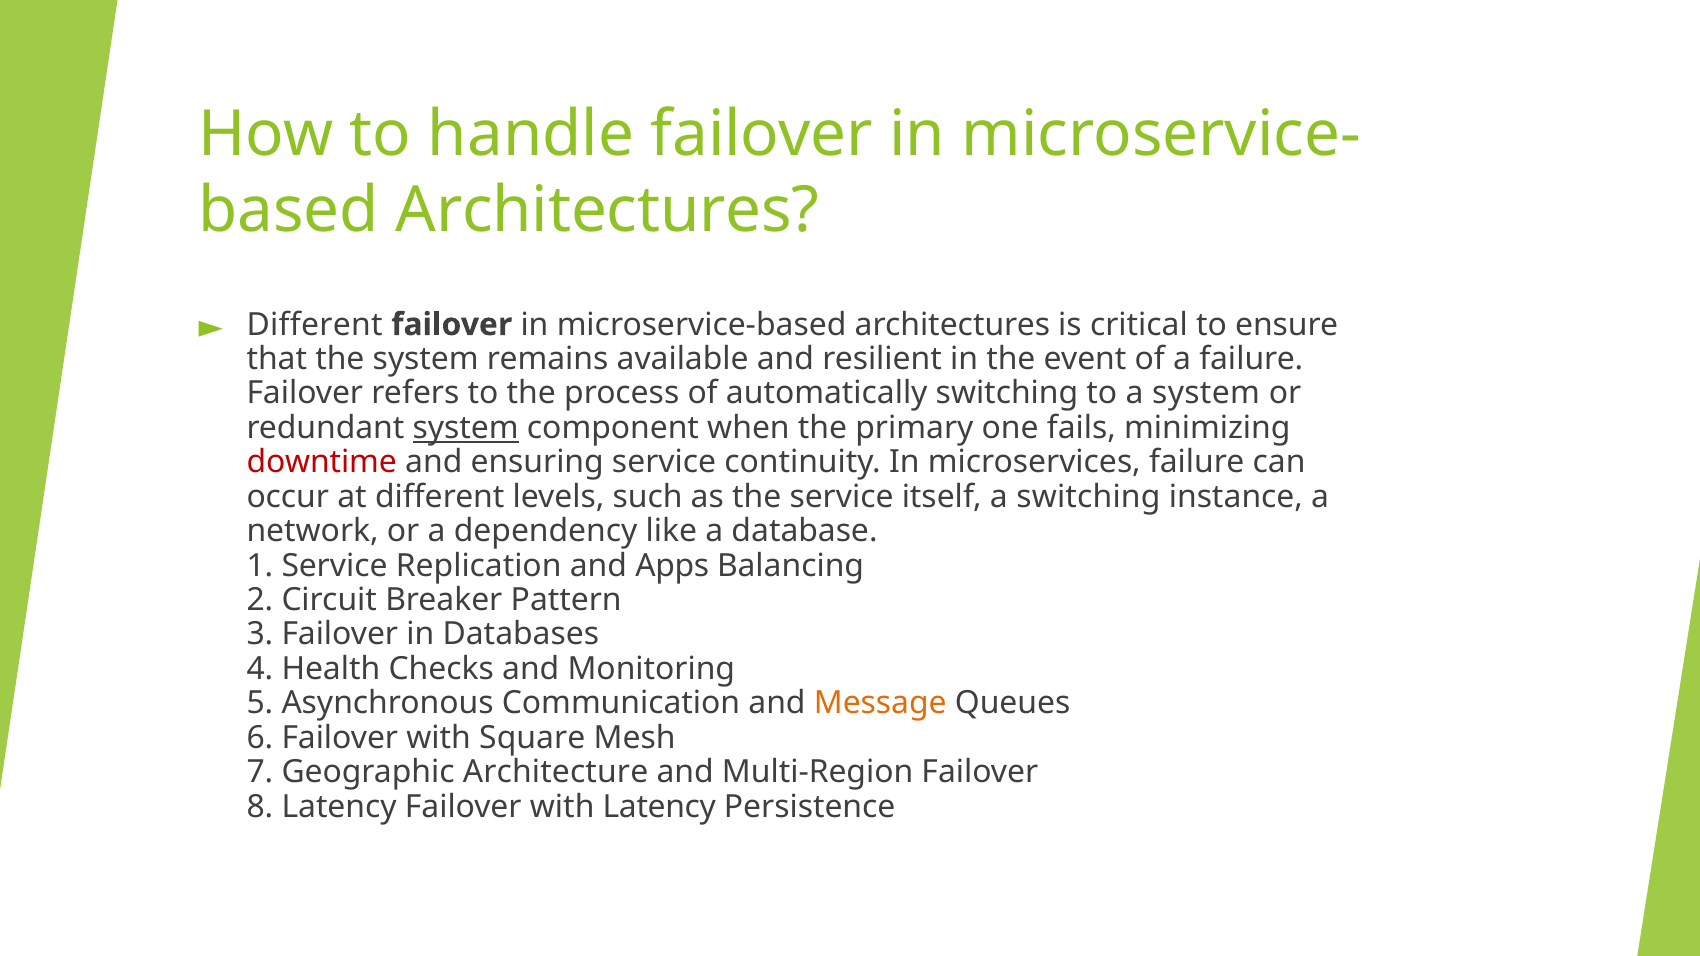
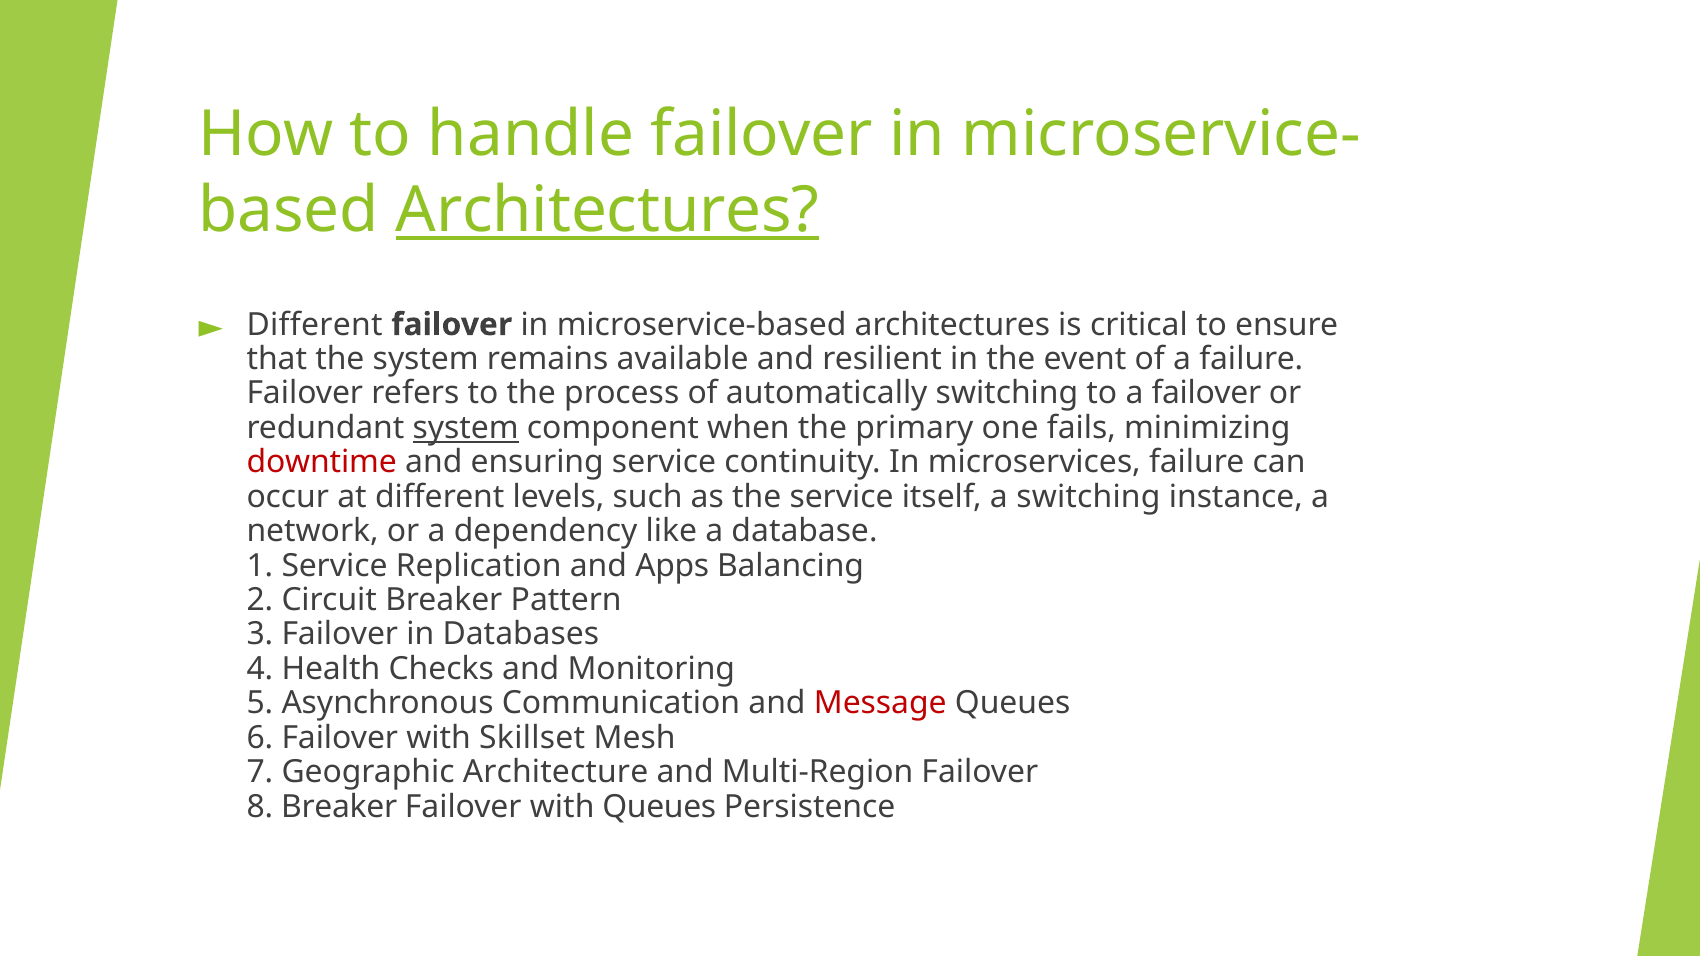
Architectures at (607, 211) underline: none -> present
a system: system -> failover
Message colour: orange -> red
Square: Square -> Skillset
8 Latency: Latency -> Breaker
with Latency: Latency -> Queues
